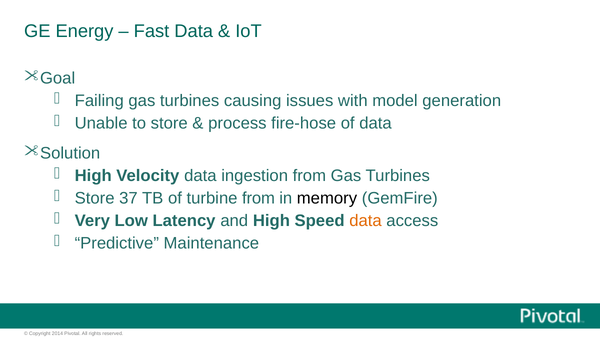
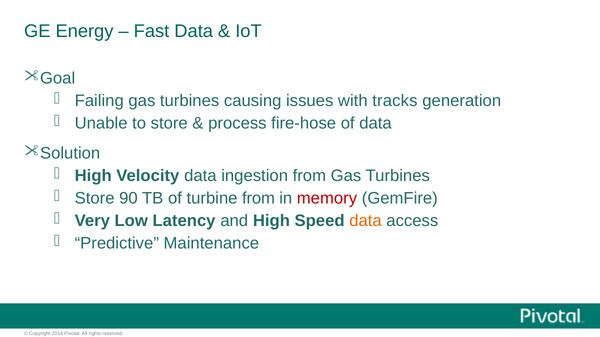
model: model -> tracks
37: 37 -> 90
memory colour: black -> red
